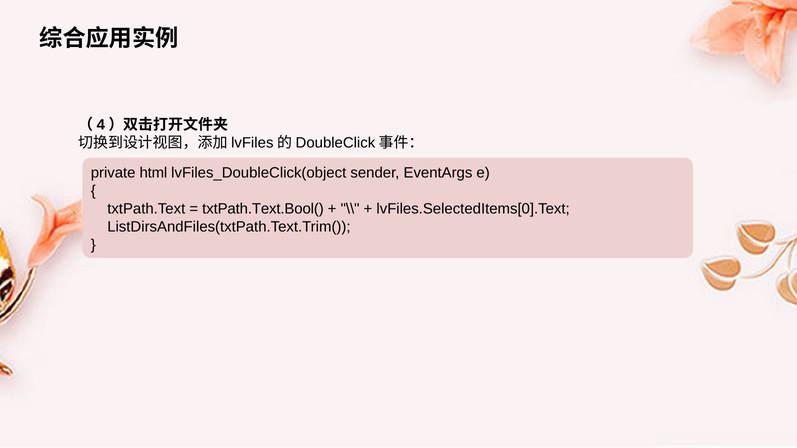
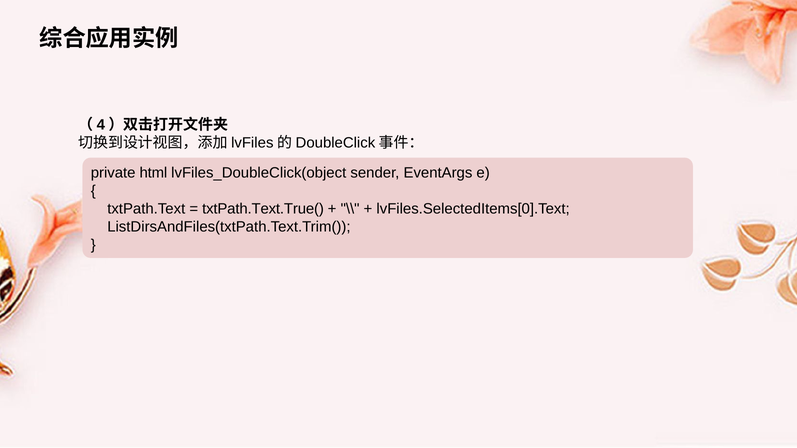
txtPath.Text.Bool(: txtPath.Text.Bool( -> txtPath.Text.True(
